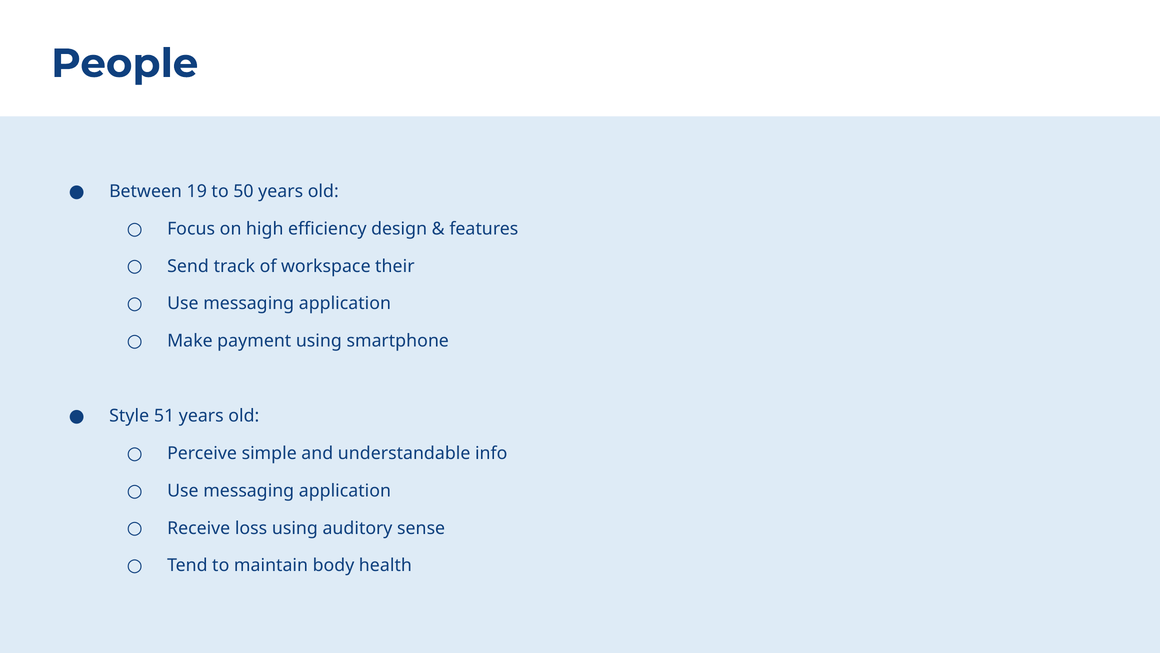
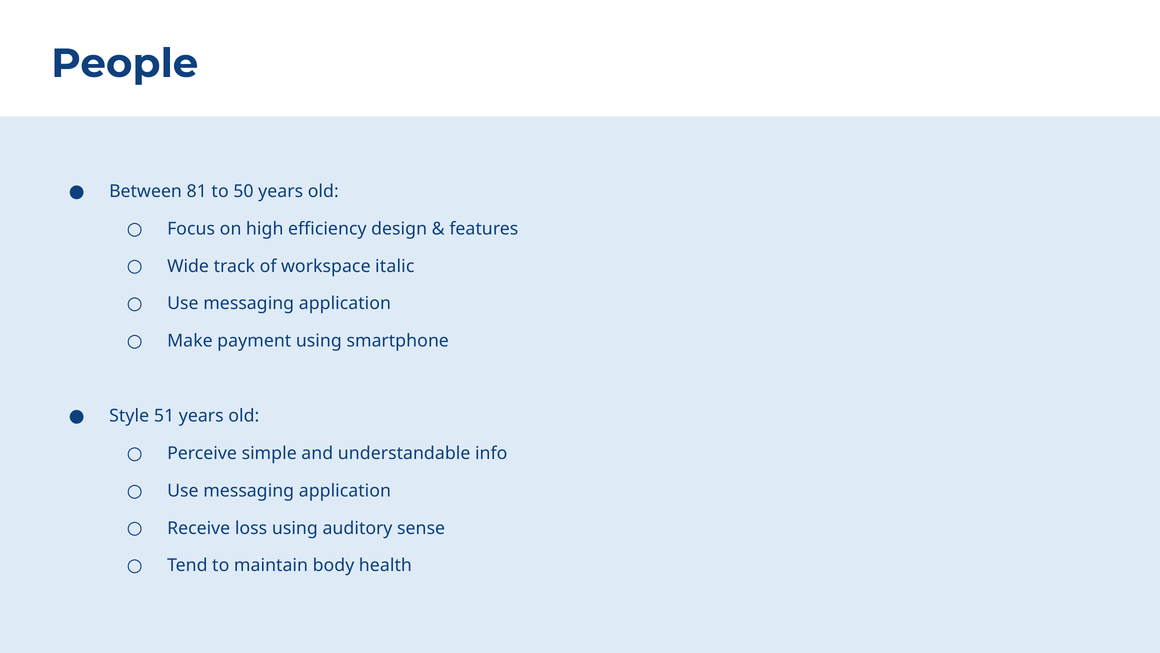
19: 19 -> 81
Send: Send -> Wide
their: their -> italic
